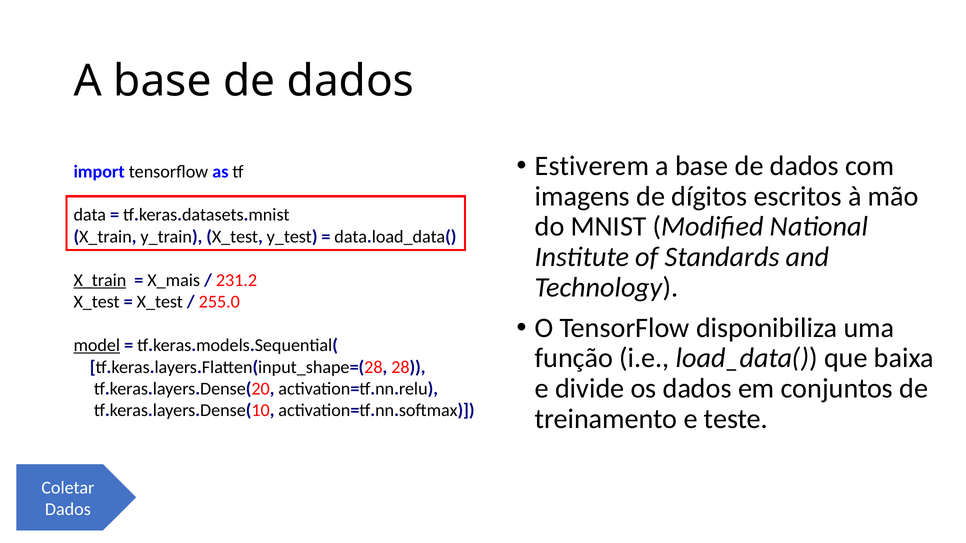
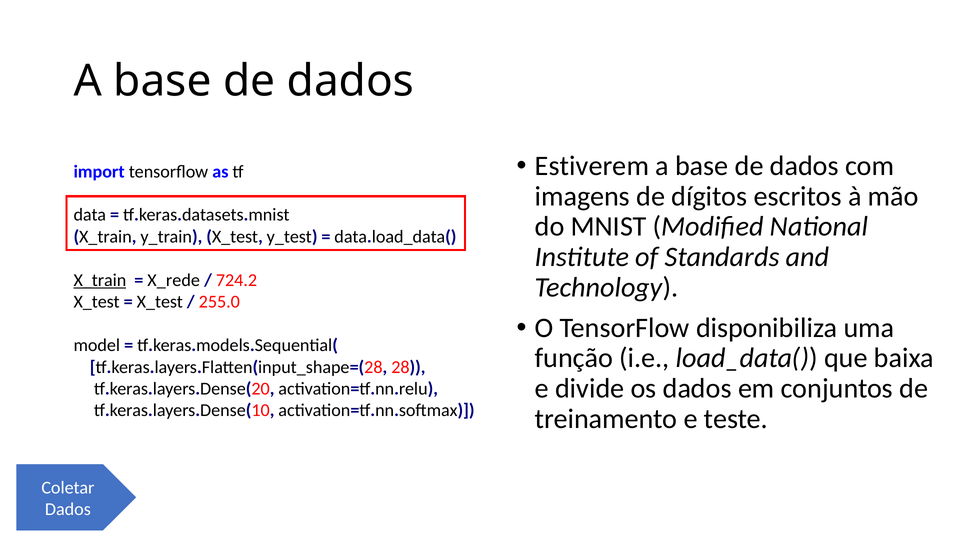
X_mais: X_mais -> X_rede
231.2: 231.2 -> 724.2
model underline: present -> none
